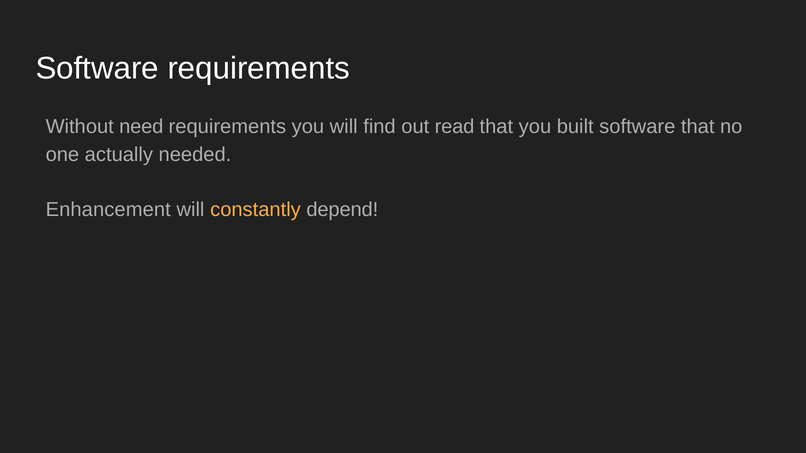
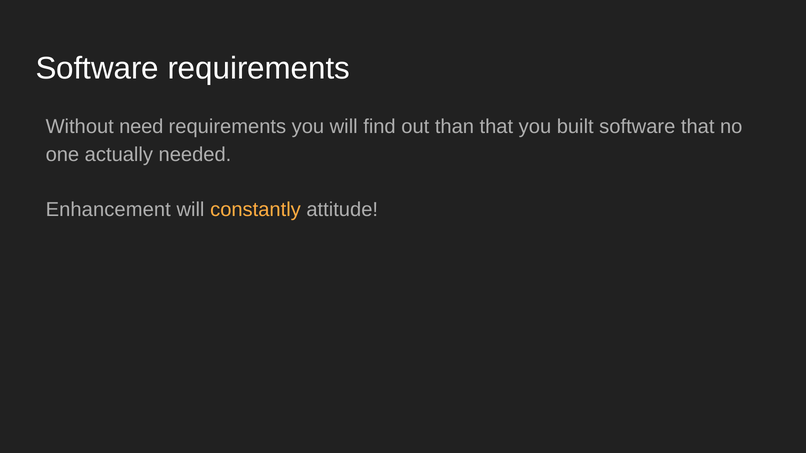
read: read -> than
depend: depend -> attitude
